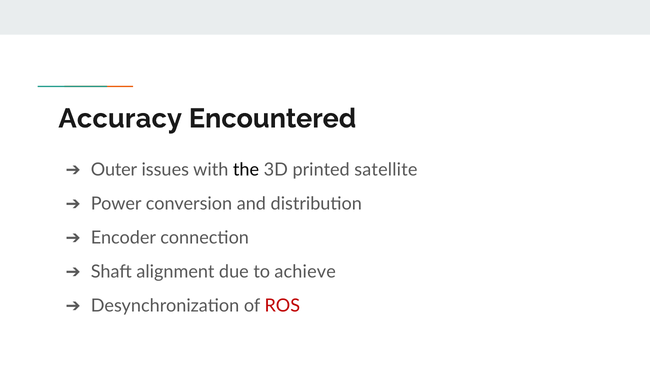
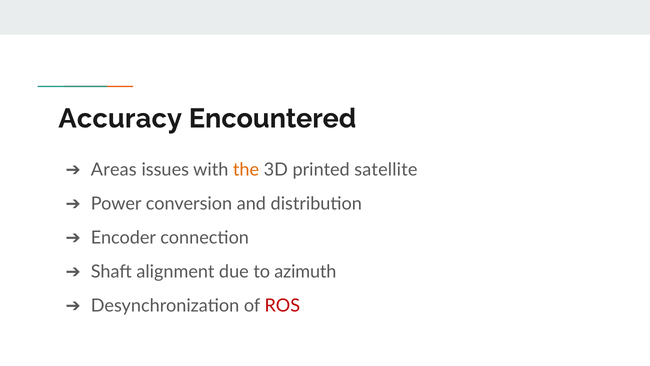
Outer: Outer -> Areas
the colour: black -> orange
achieve: achieve -> azimuth
